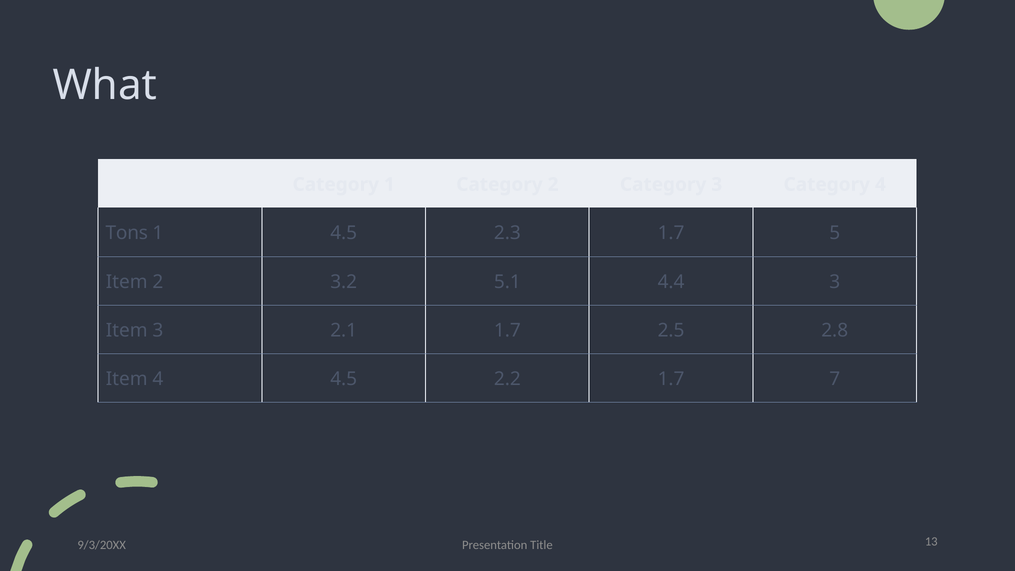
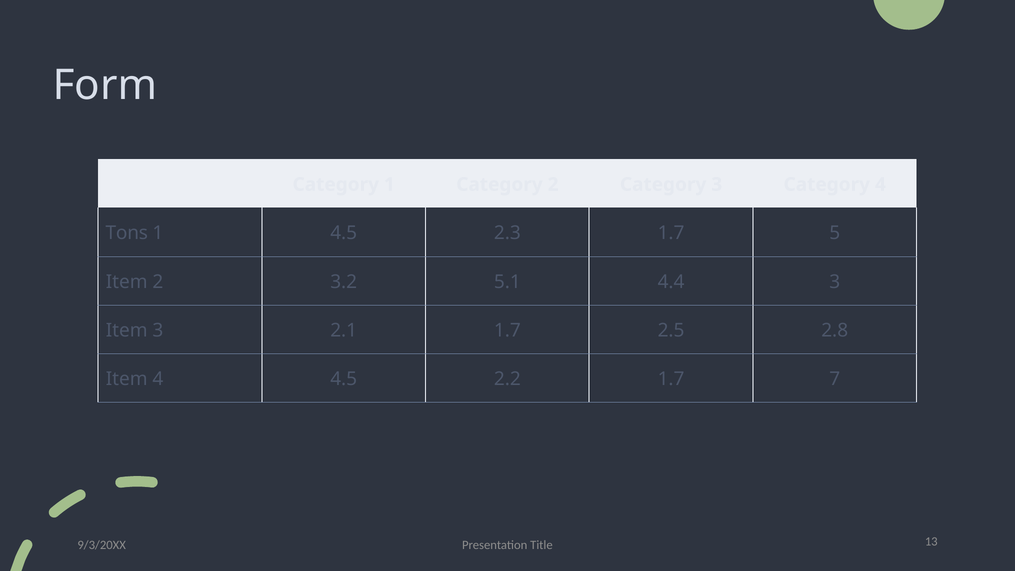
What: What -> Form
